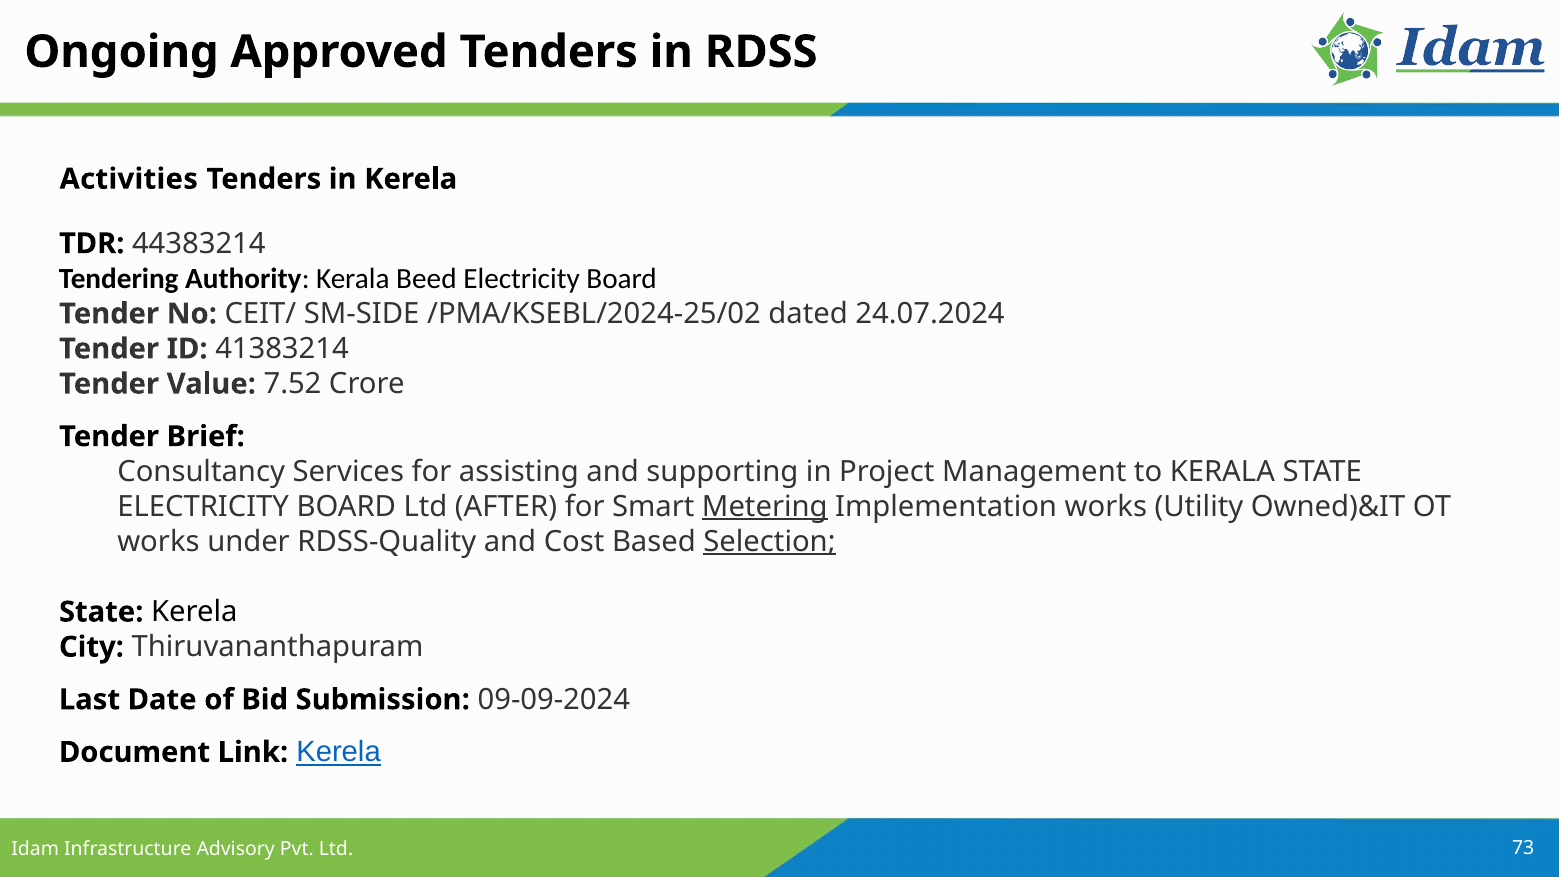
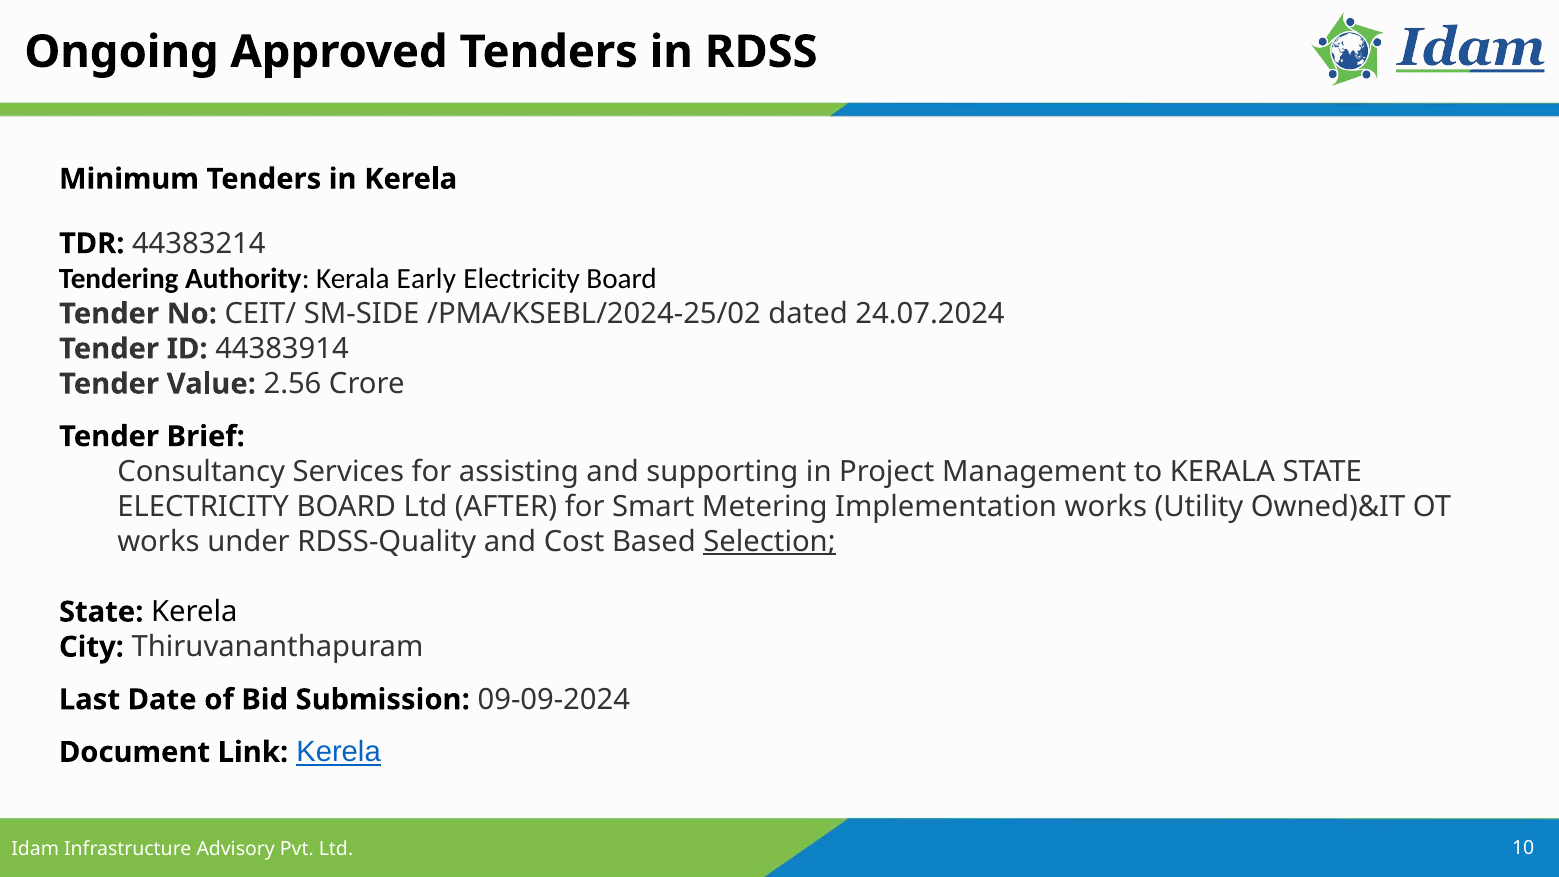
Activities: Activities -> Minimum
Beed: Beed -> Early
41383214: 41383214 -> 44383914
7.52: 7.52 -> 2.56
Metering underline: present -> none
73: 73 -> 10
